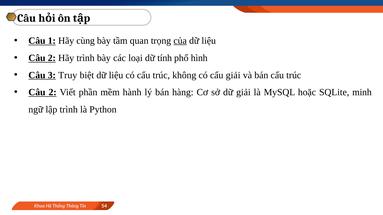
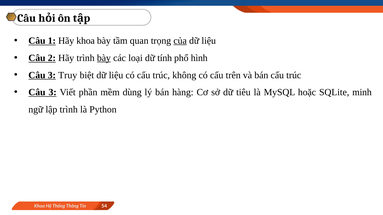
Hãy cùng: cùng -> khoa
bày at (104, 58) underline: none -> present
cấu giải: giải -> trên
2 at (53, 93): 2 -> 3
hành: hành -> dùng
dữ giải: giải -> tiêu
